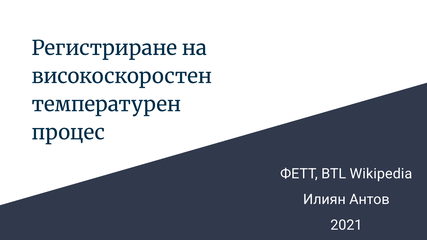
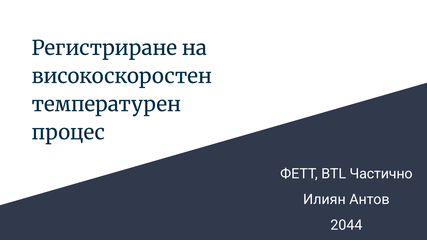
Wikipedia: Wikipedia -> Частично
2021: 2021 -> 2044
